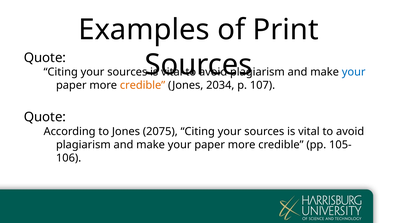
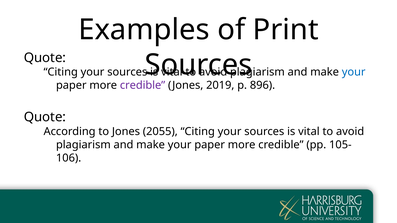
credible at (143, 85) colour: orange -> purple
2034: 2034 -> 2019
107: 107 -> 896
2075: 2075 -> 2055
